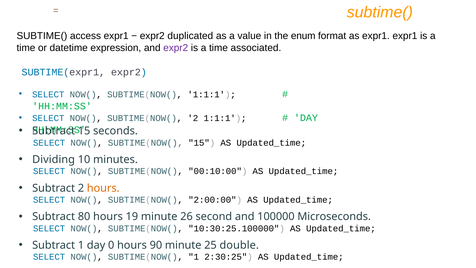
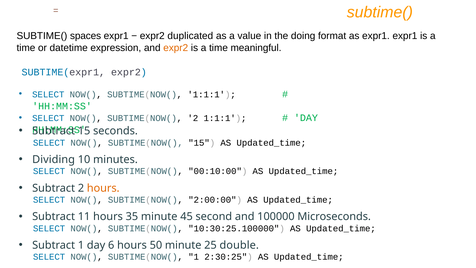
access: access -> spaces
enum: enum -> doing
expr2 at (176, 48) colour: purple -> orange
associated: associated -> meaningful
80: 80 -> 11
19: 19 -> 35
26: 26 -> 45
0: 0 -> 6
90: 90 -> 50
